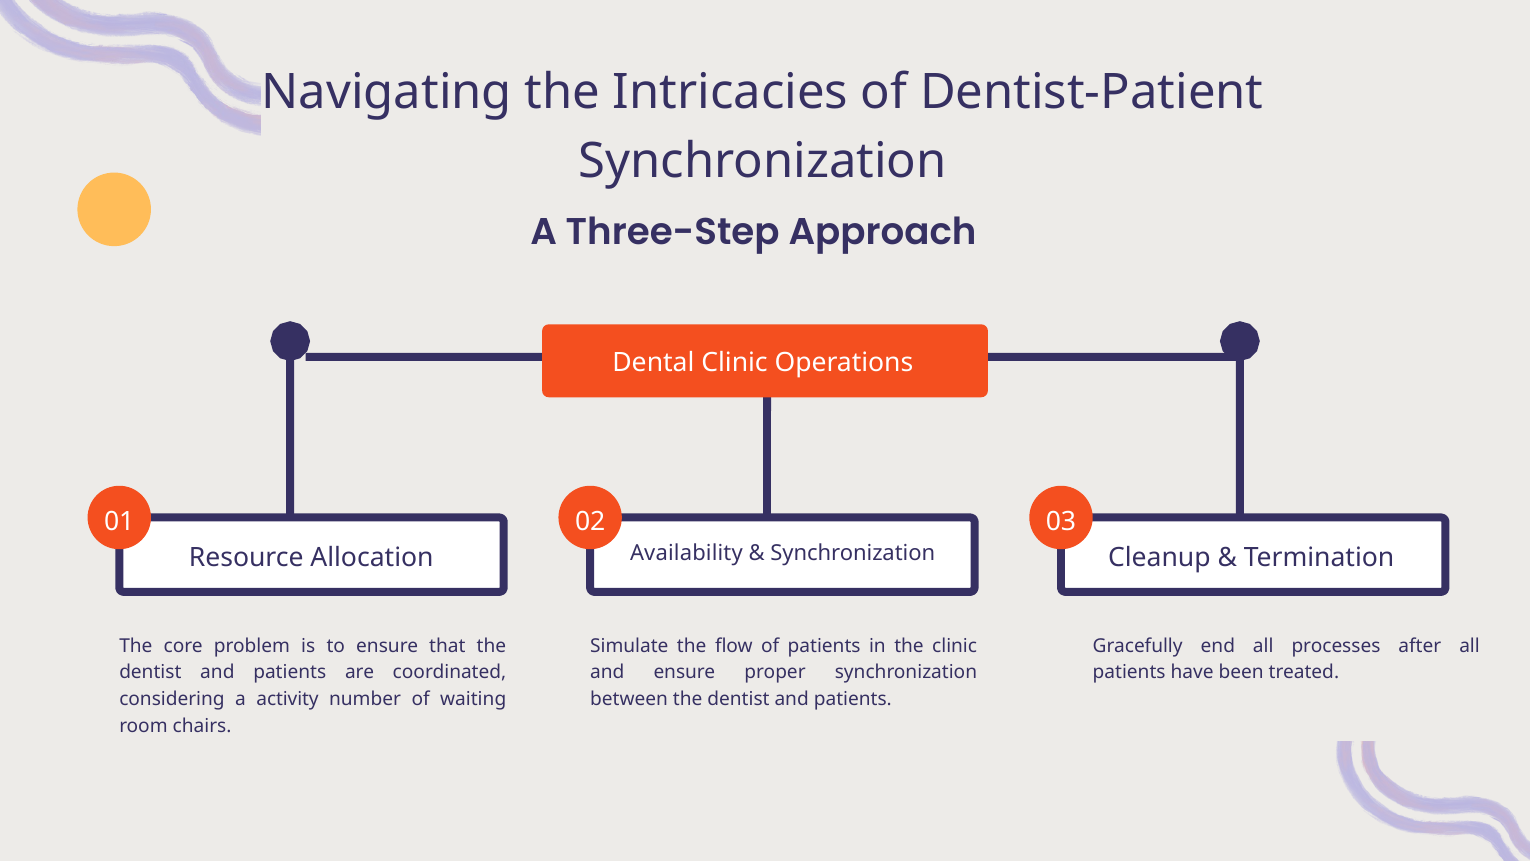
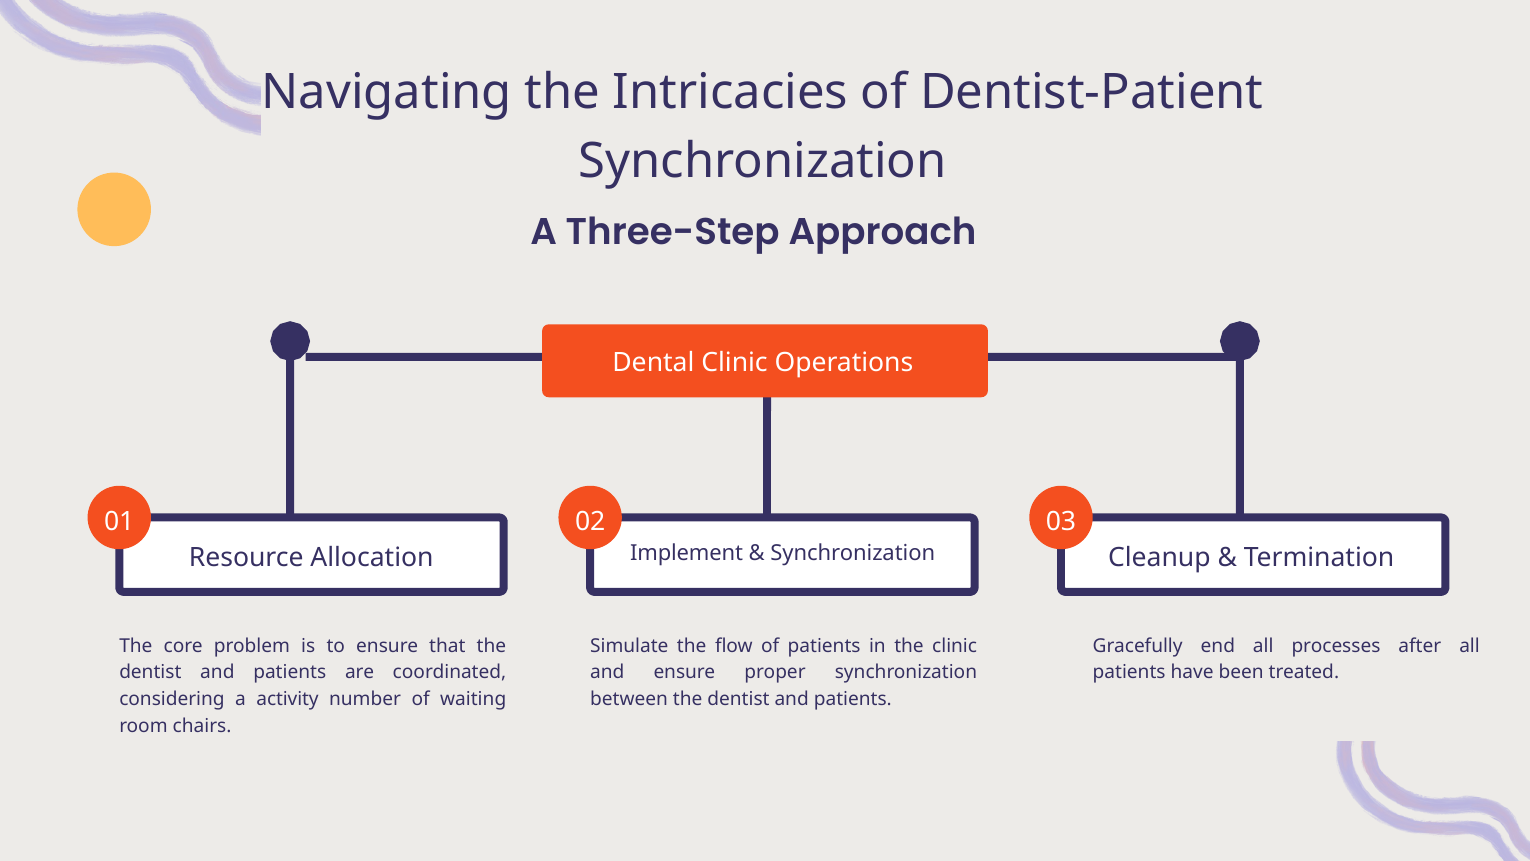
Availability: Availability -> Implement
